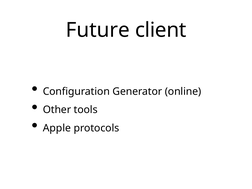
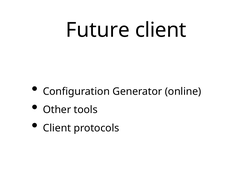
Apple at (57, 128): Apple -> Client
